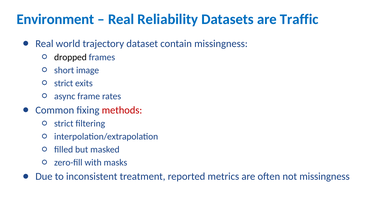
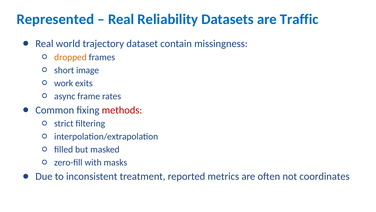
Environment: Environment -> Represented
dropped colour: black -> orange
strict at (64, 83): strict -> work
not missingness: missingness -> coordinates
